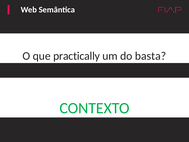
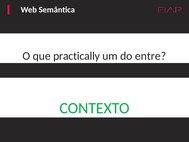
basta: basta -> entre
